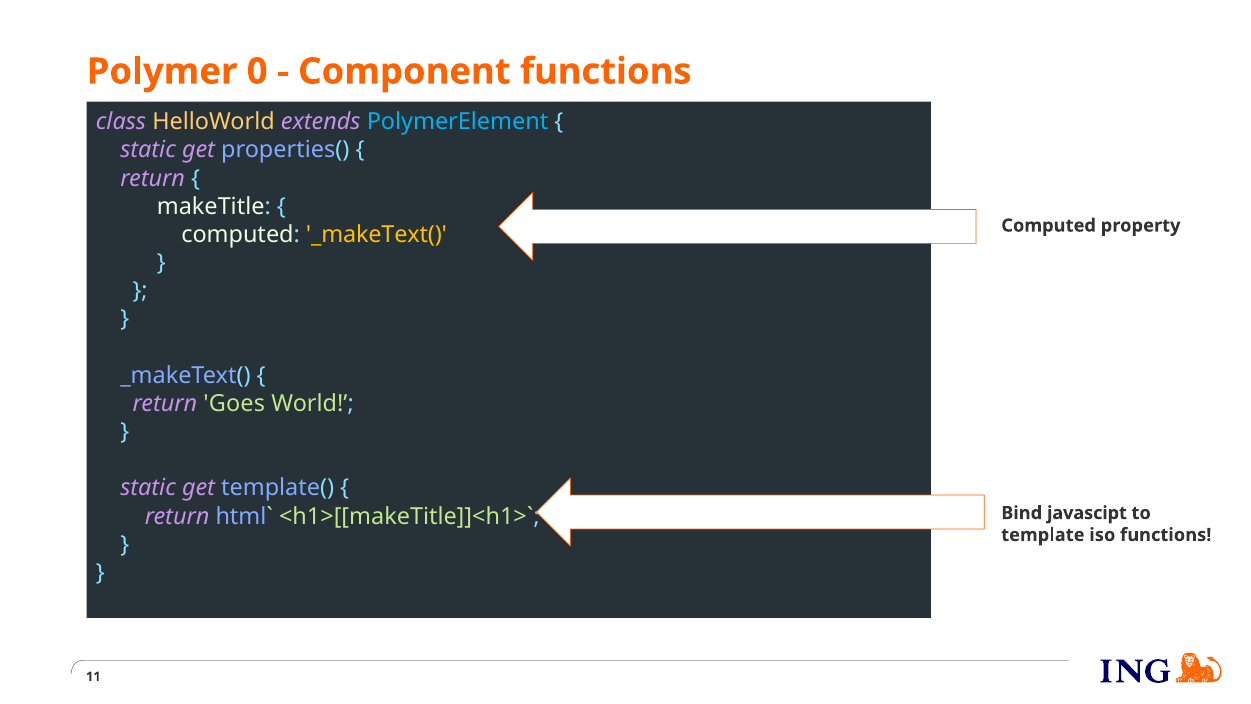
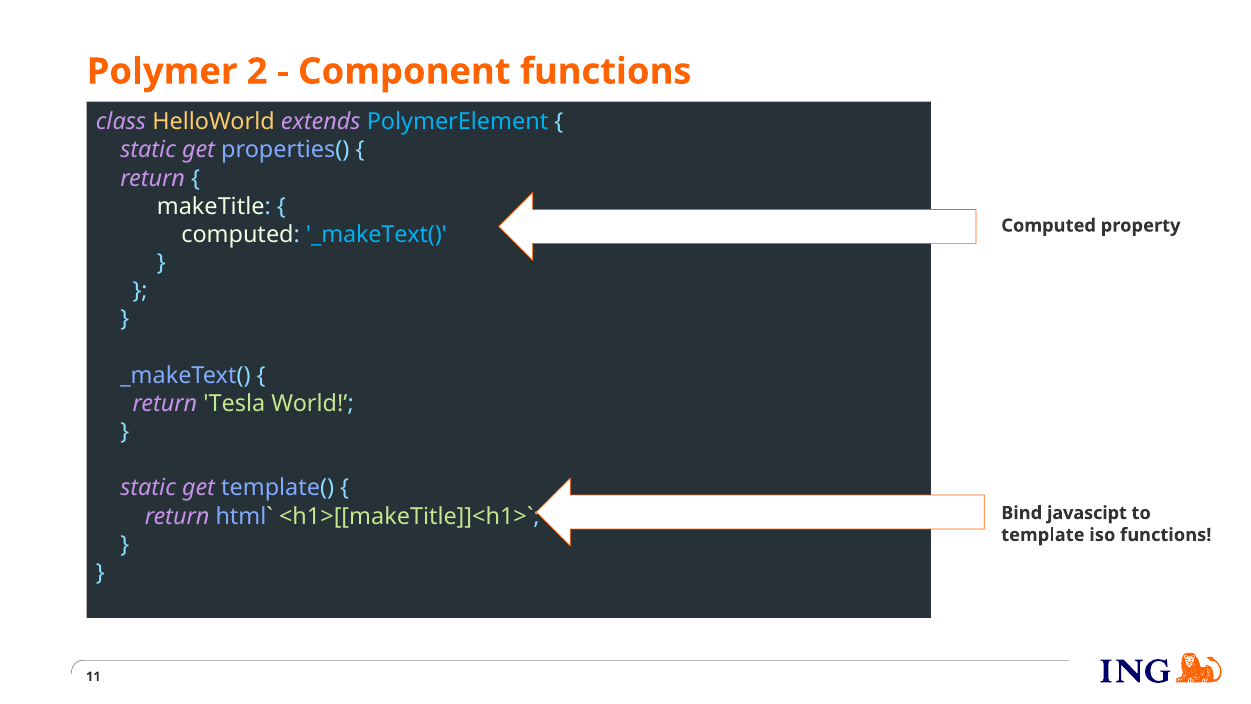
0: 0 -> 2
_makeText( at (376, 235) colour: yellow -> light blue
Goes: Goes -> Tesla
